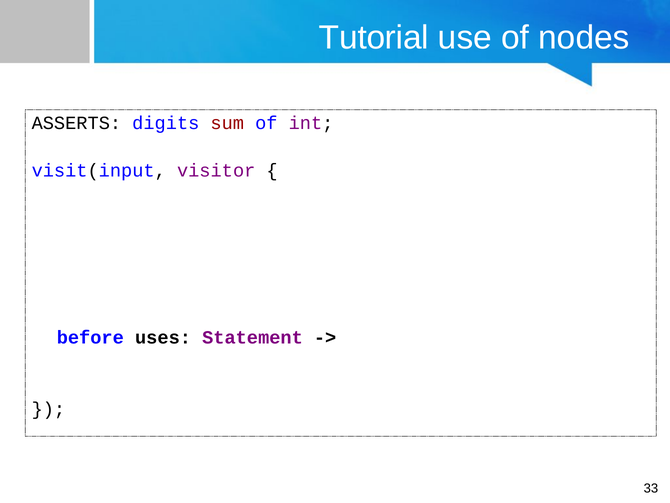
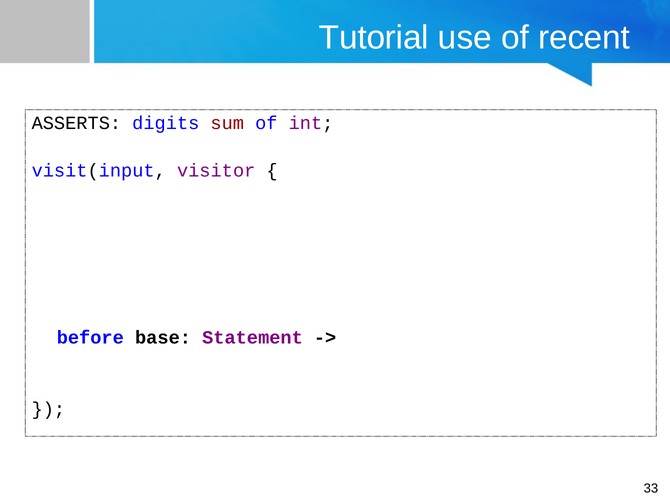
nodes: nodes -> recent
uses: uses -> base
